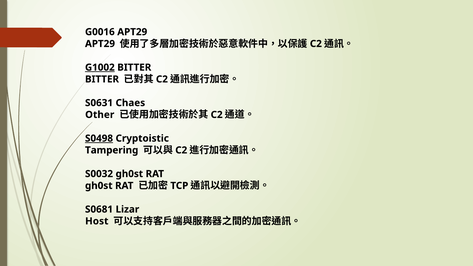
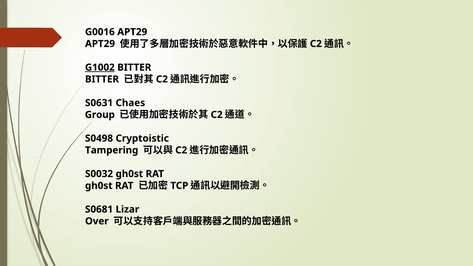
Other: Other -> Group
S0498 underline: present -> none
Host: Host -> Over
